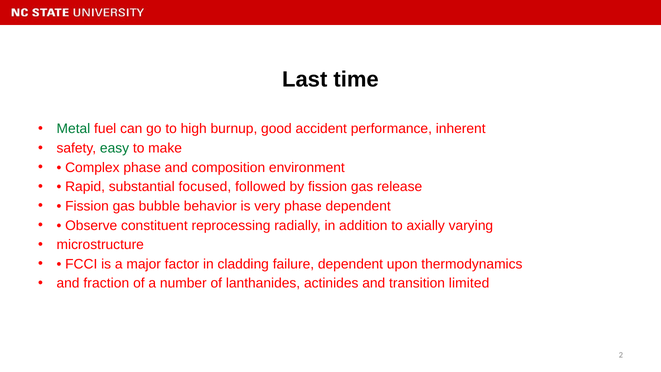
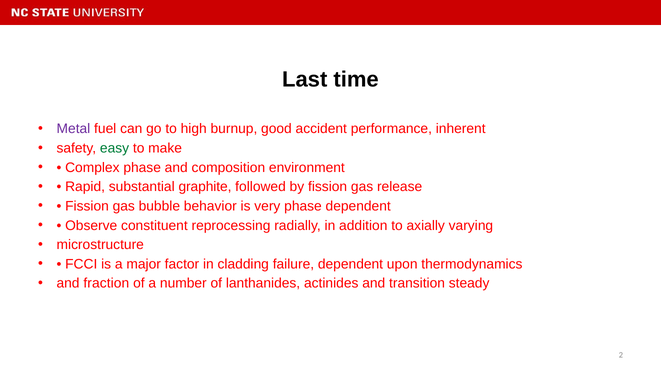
Metal colour: green -> purple
focused: focused -> graphite
limited: limited -> steady
